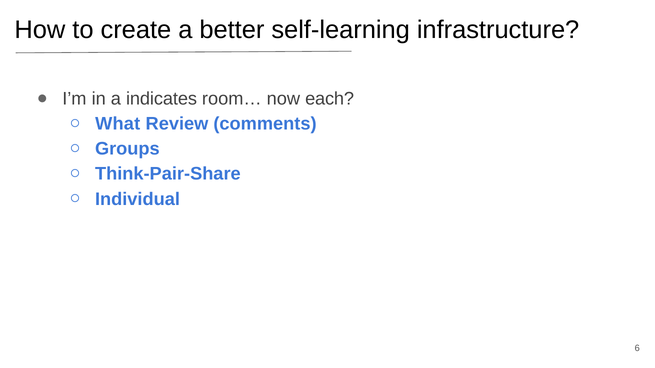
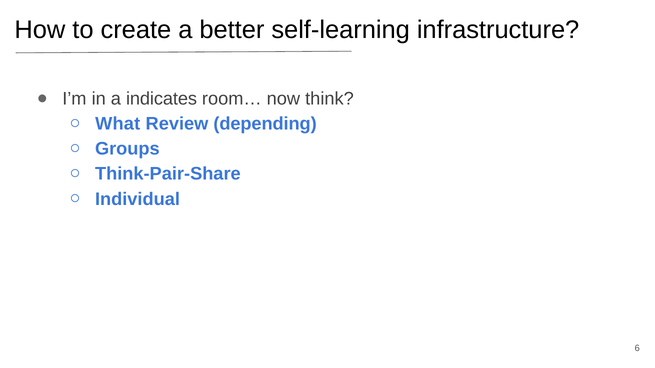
each: each -> think
comments: comments -> depending
